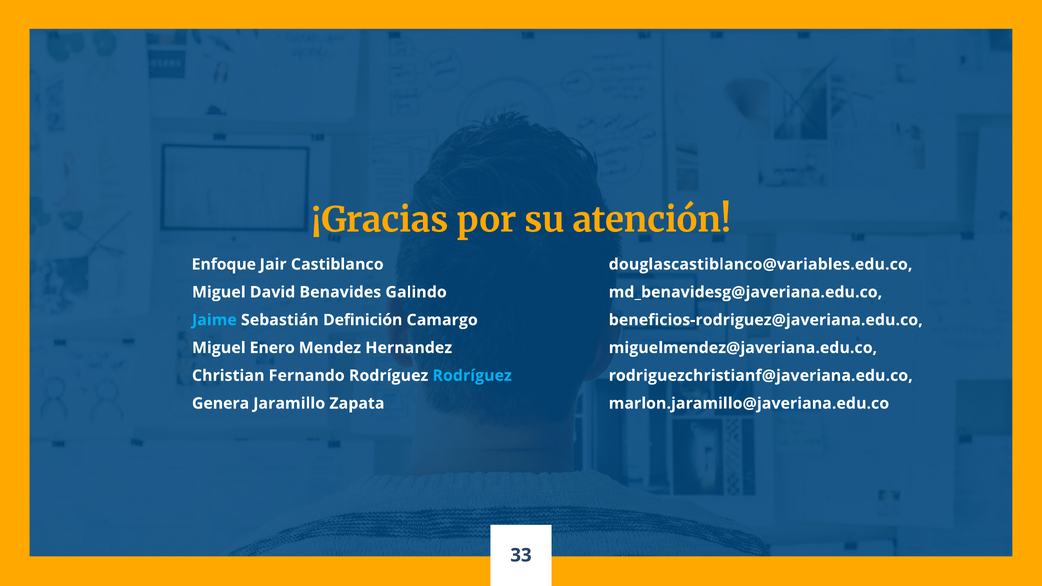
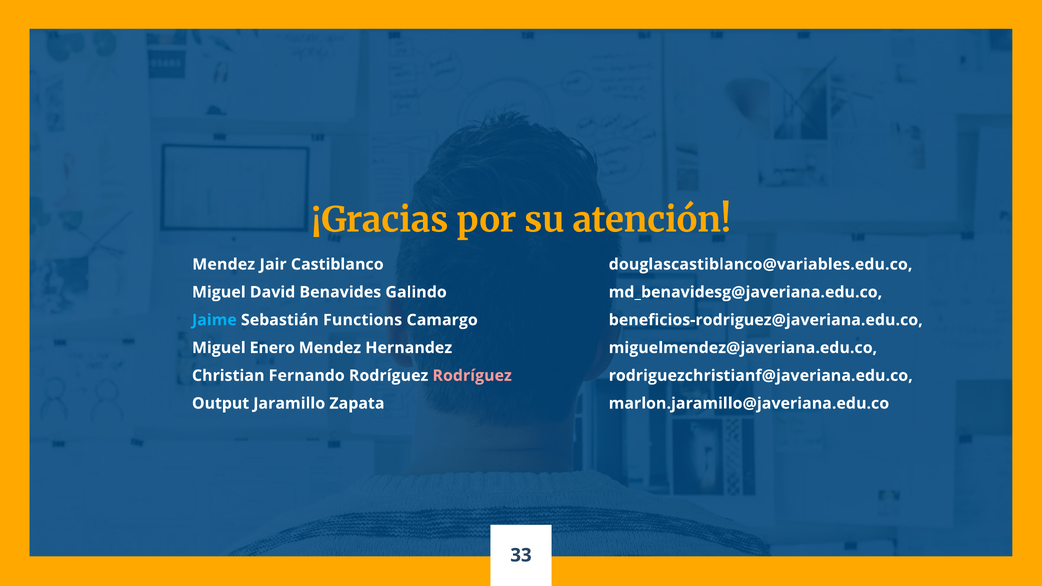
Enfoque at (224, 264): Enfoque -> Mendez
Definición: Definición -> Functions
Rodríguez at (472, 376) colour: light blue -> pink
Genera: Genera -> Output
